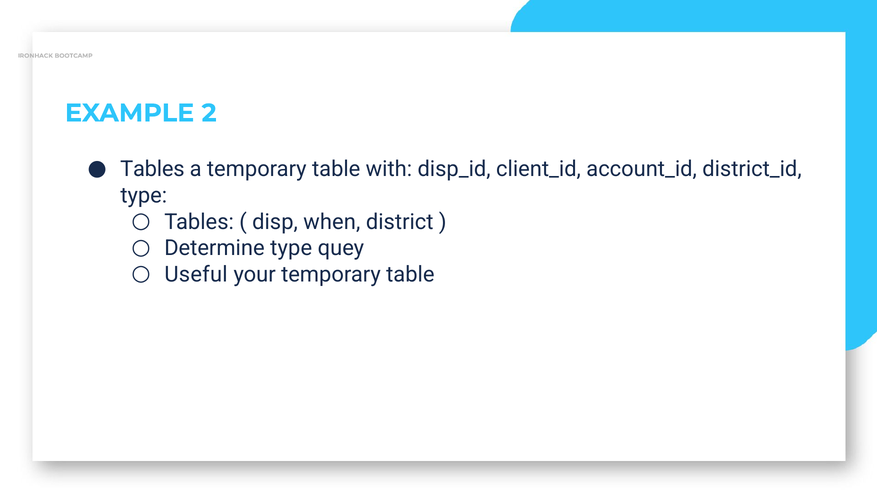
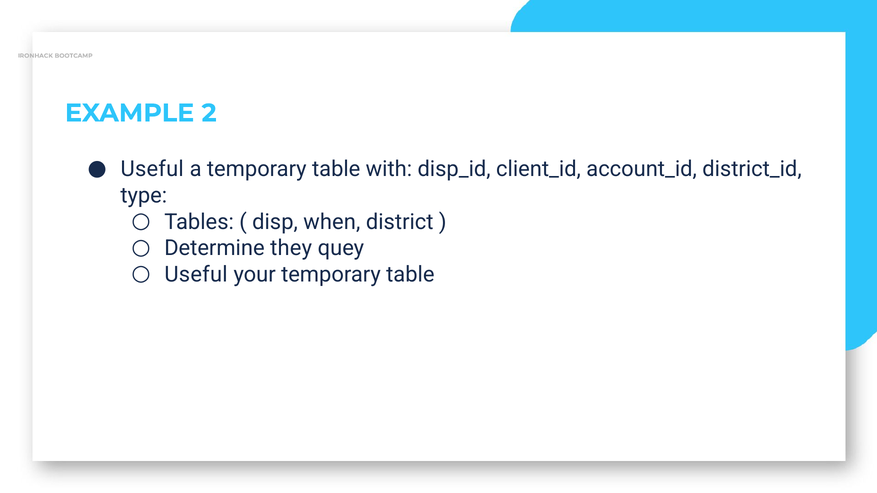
Tables at (152, 169): Tables -> Useful
Determine type: type -> they
